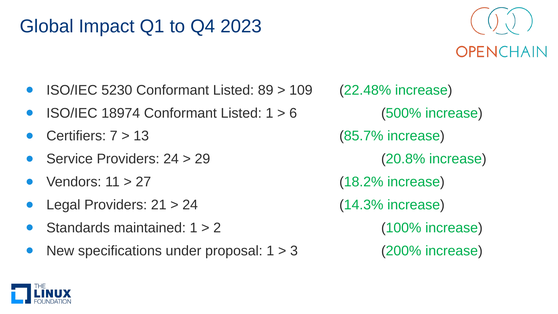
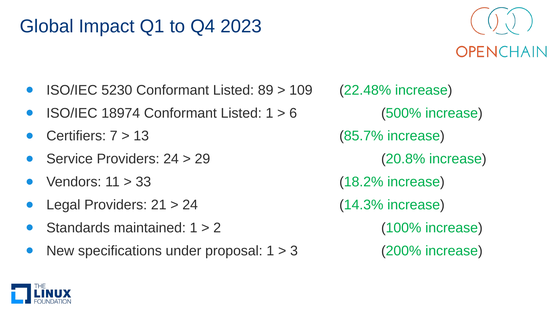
27: 27 -> 33
